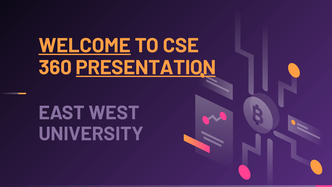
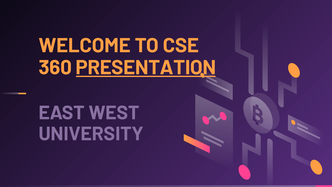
WELCOME underline: present -> none
